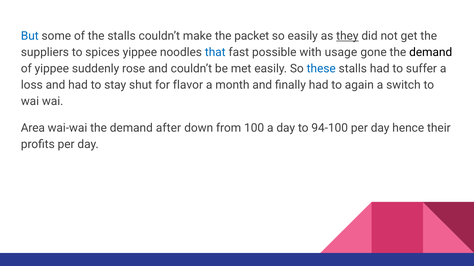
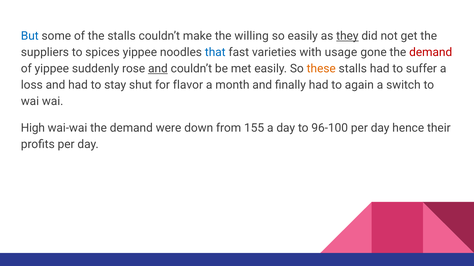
packet: packet -> willing
possible: possible -> varieties
demand at (431, 52) colour: black -> red
and at (158, 69) underline: none -> present
these colour: blue -> orange
Area: Area -> High
after: after -> were
100: 100 -> 155
94-100: 94-100 -> 96-100
